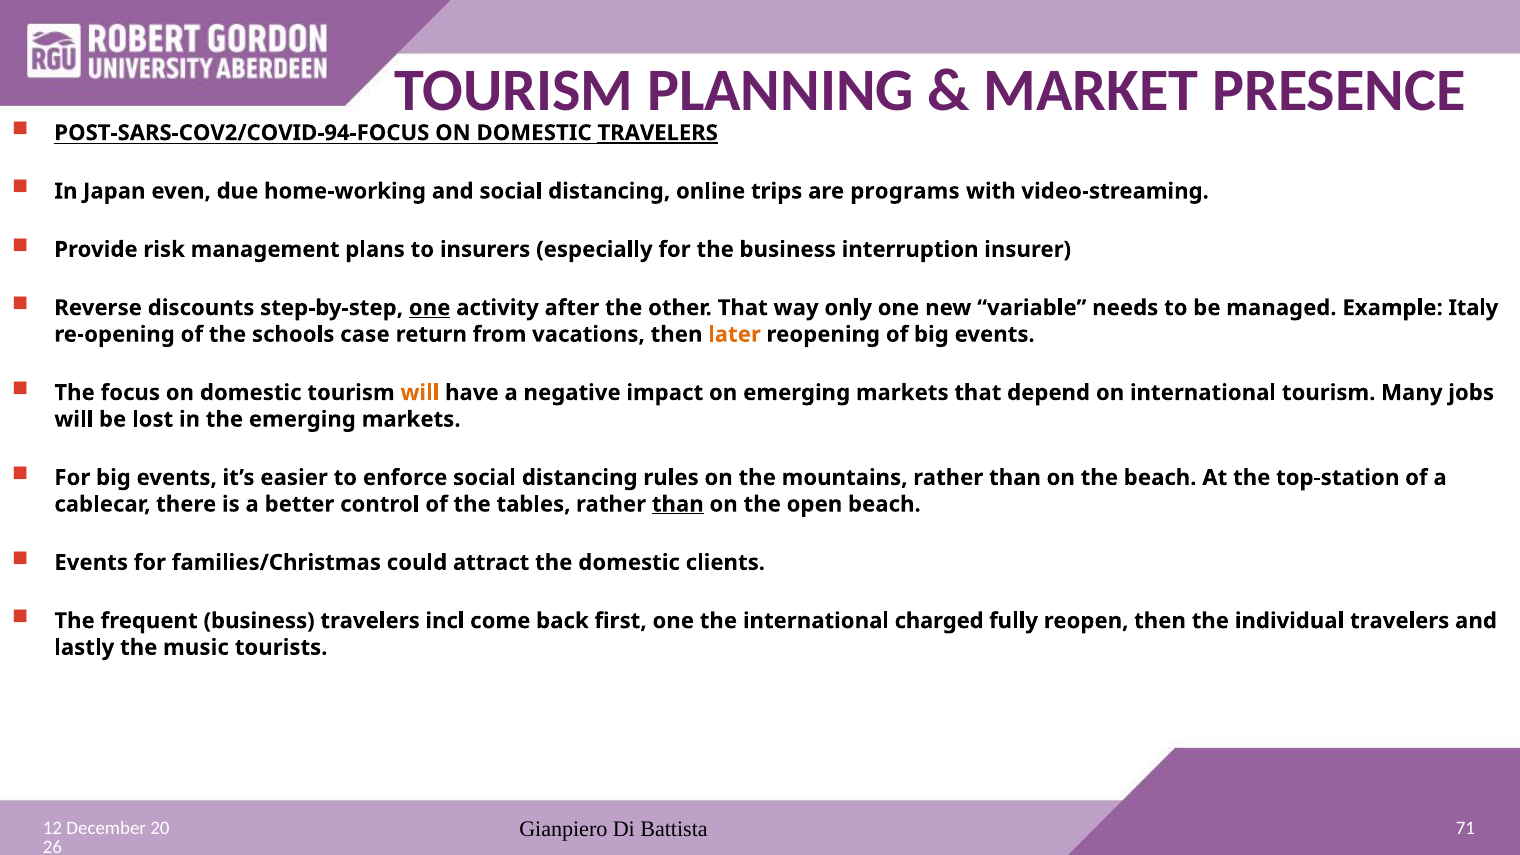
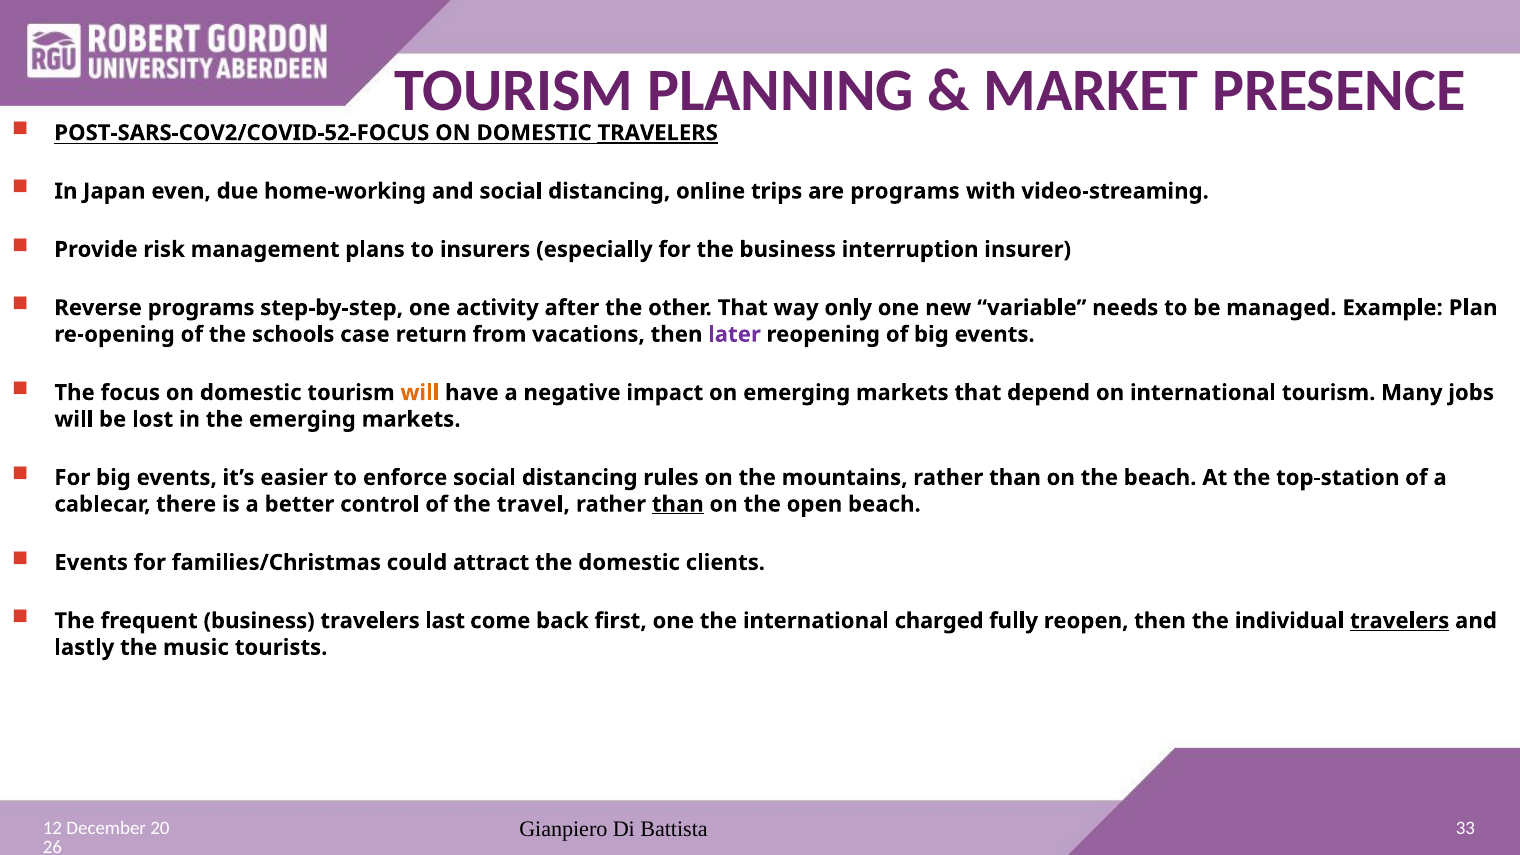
POST-SARS-COV2/COVID-94-FOCUS: POST-SARS-COV2/COVID-94-FOCUS -> POST-SARS-COV2/COVID-52-FOCUS
Reverse discounts: discounts -> programs
one at (430, 308) underline: present -> none
Italy: Italy -> Plan
later colour: orange -> purple
tables: tables -> travel
incl: incl -> last
travelers at (1400, 621) underline: none -> present
71: 71 -> 33
